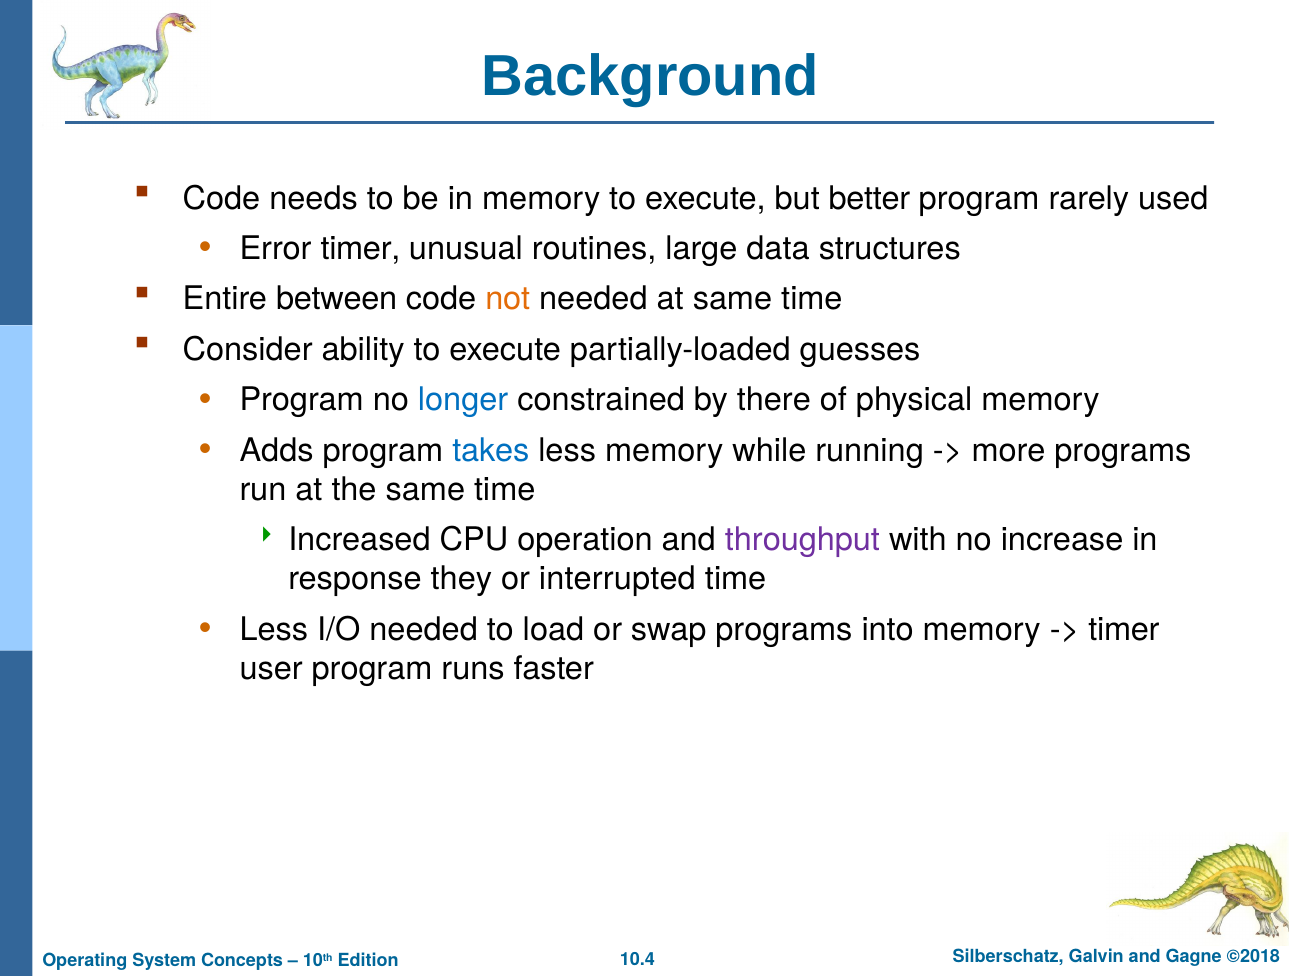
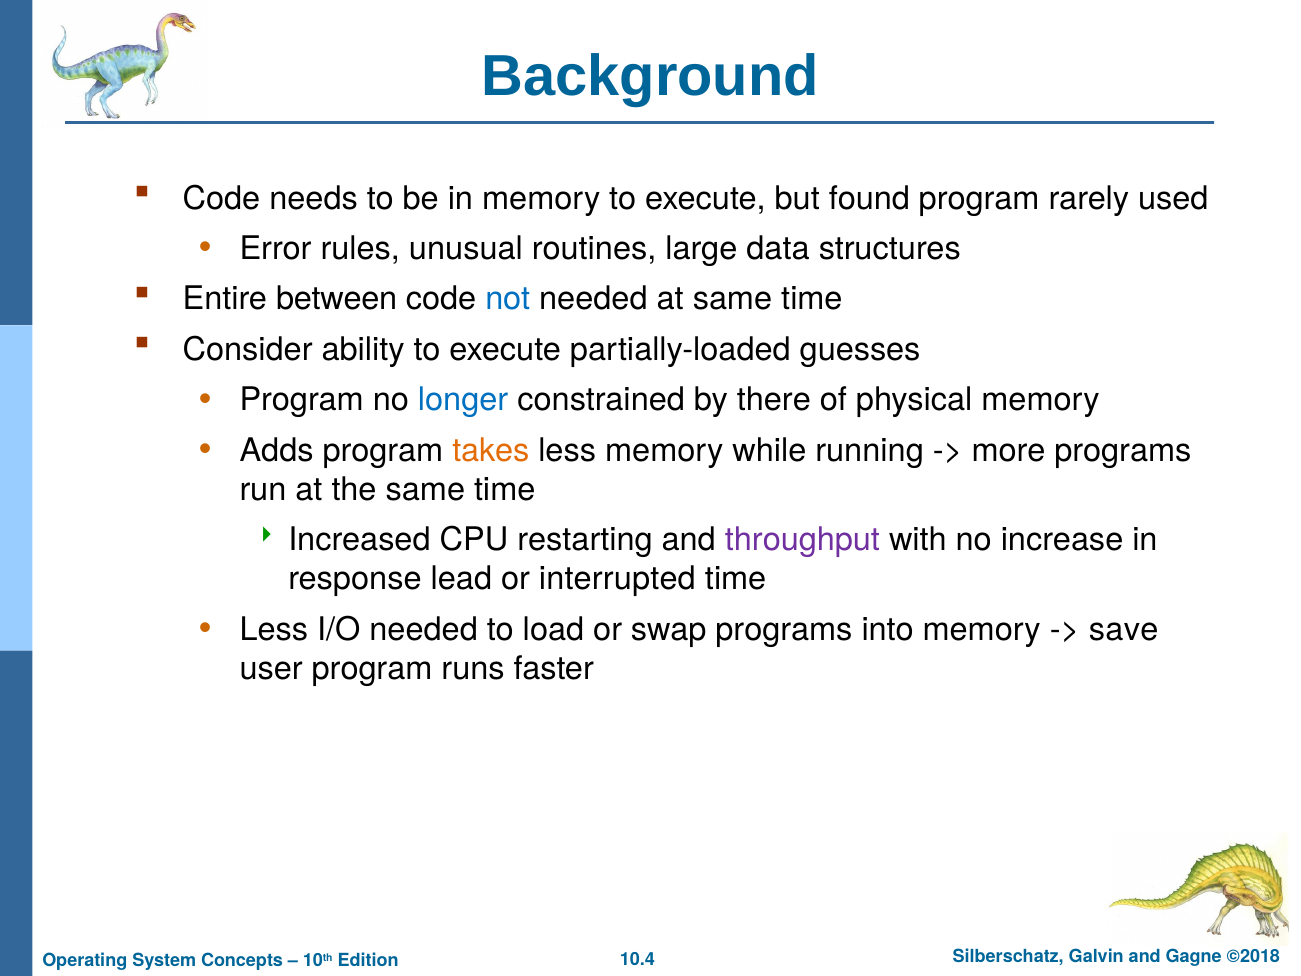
better: better -> found
Error timer: timer -> rules
not colour: orange -> blue
takes colour: blue -> orange
operation: operation -> restarting
they: they -> lead
timer at (1124, 629): timer -> save
